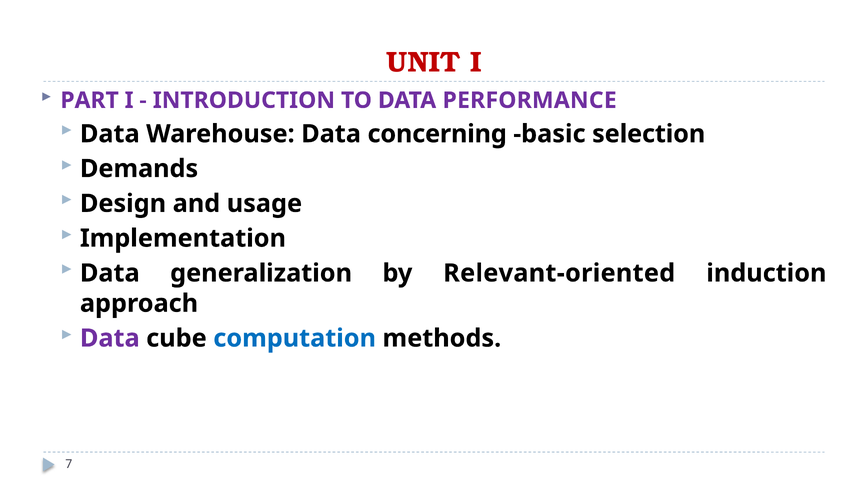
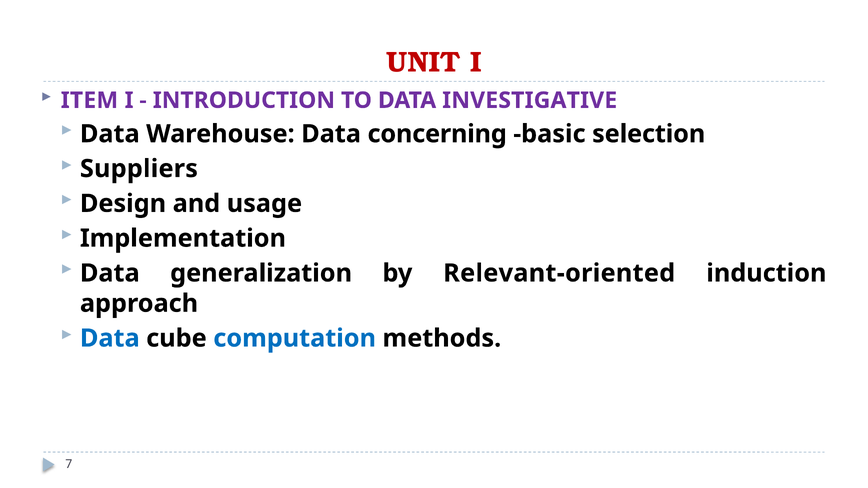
PART: PART -> ITEM
PERFORMANCE: PERFORMANCE -> INVESTIGATIVE
Demands: Demands -> Suppliers
Data at (110, 338) colour: purple -> blue
